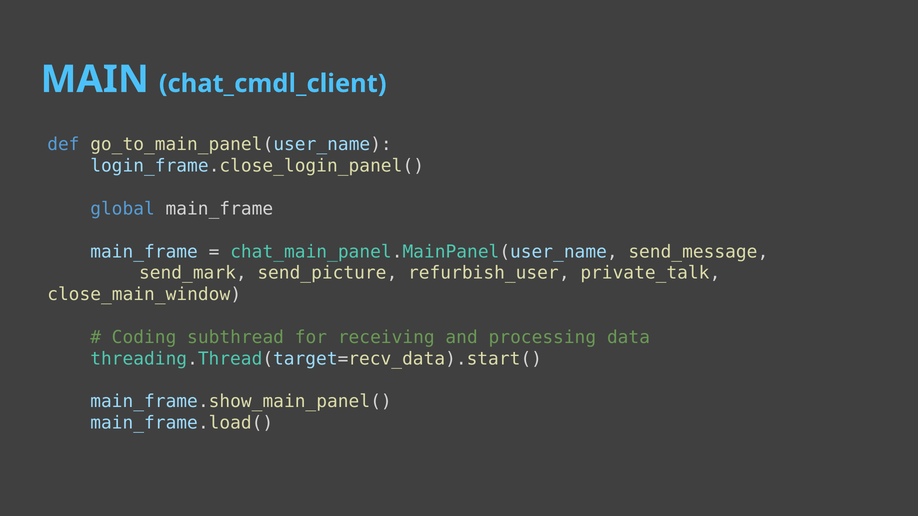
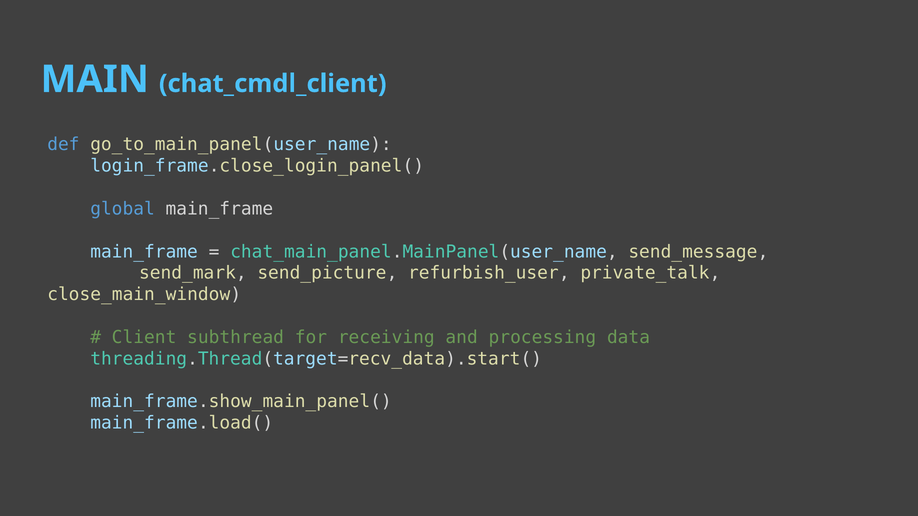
Coding: Coding -> Client
